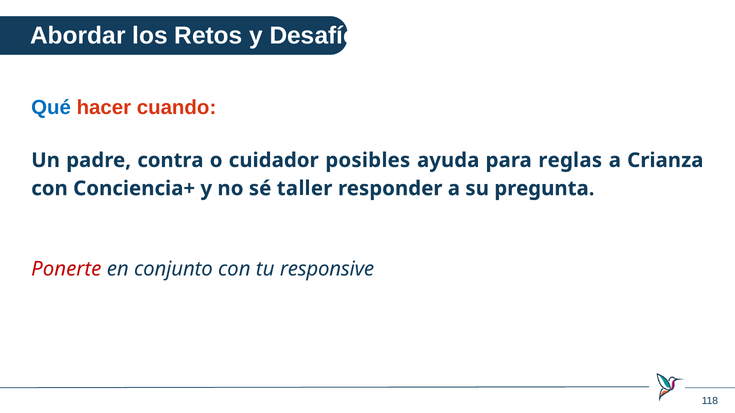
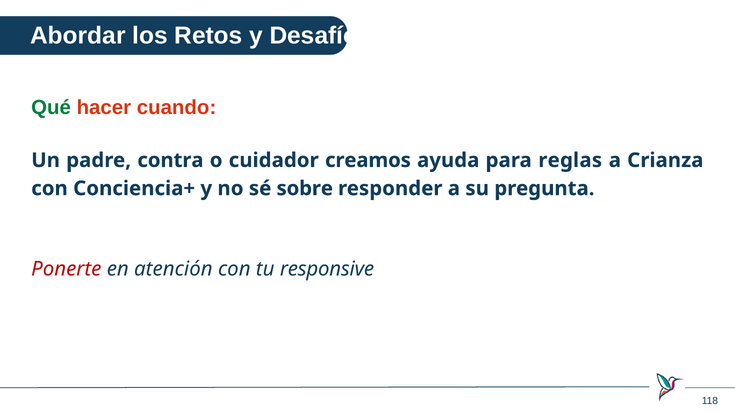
Qué colour: blue -> green
posibles: posibles -> creamos
taller: taller -> sobre
conjunto: conjunto -> atención
